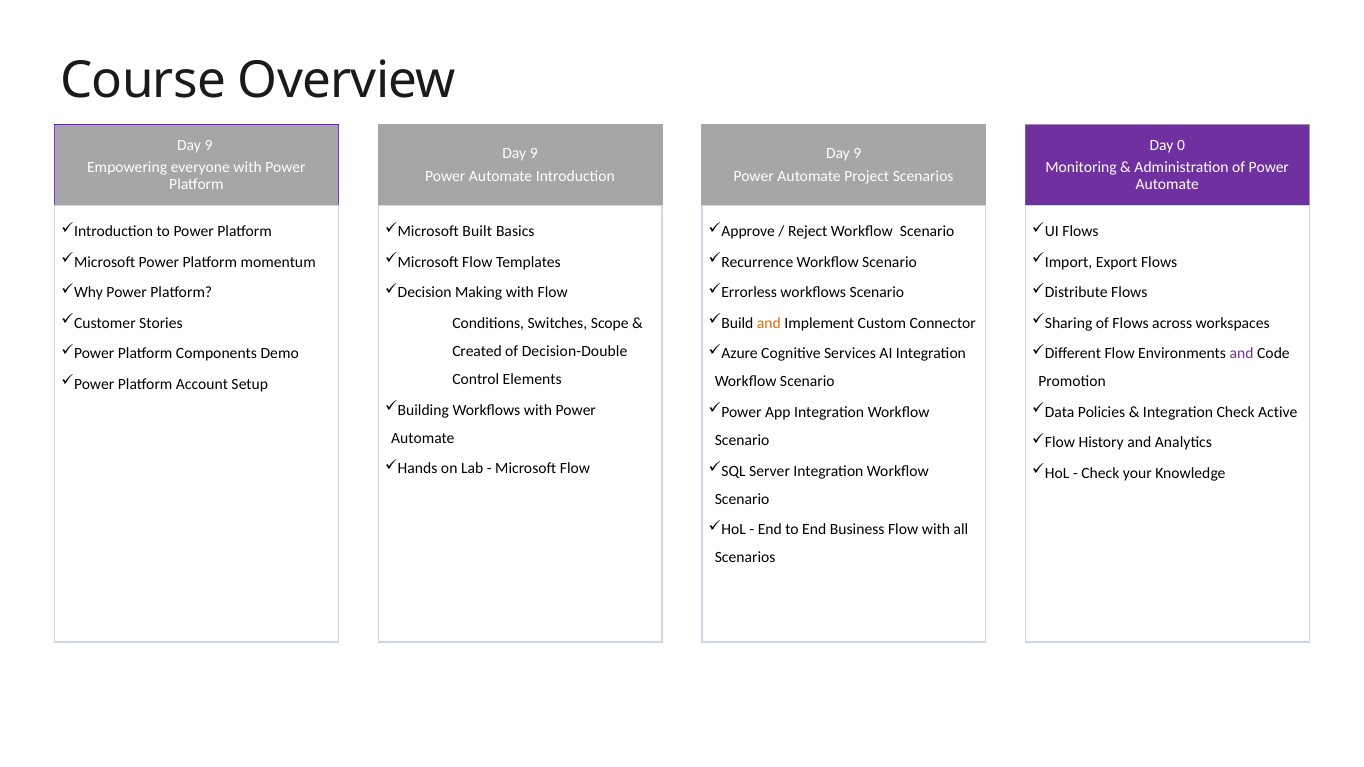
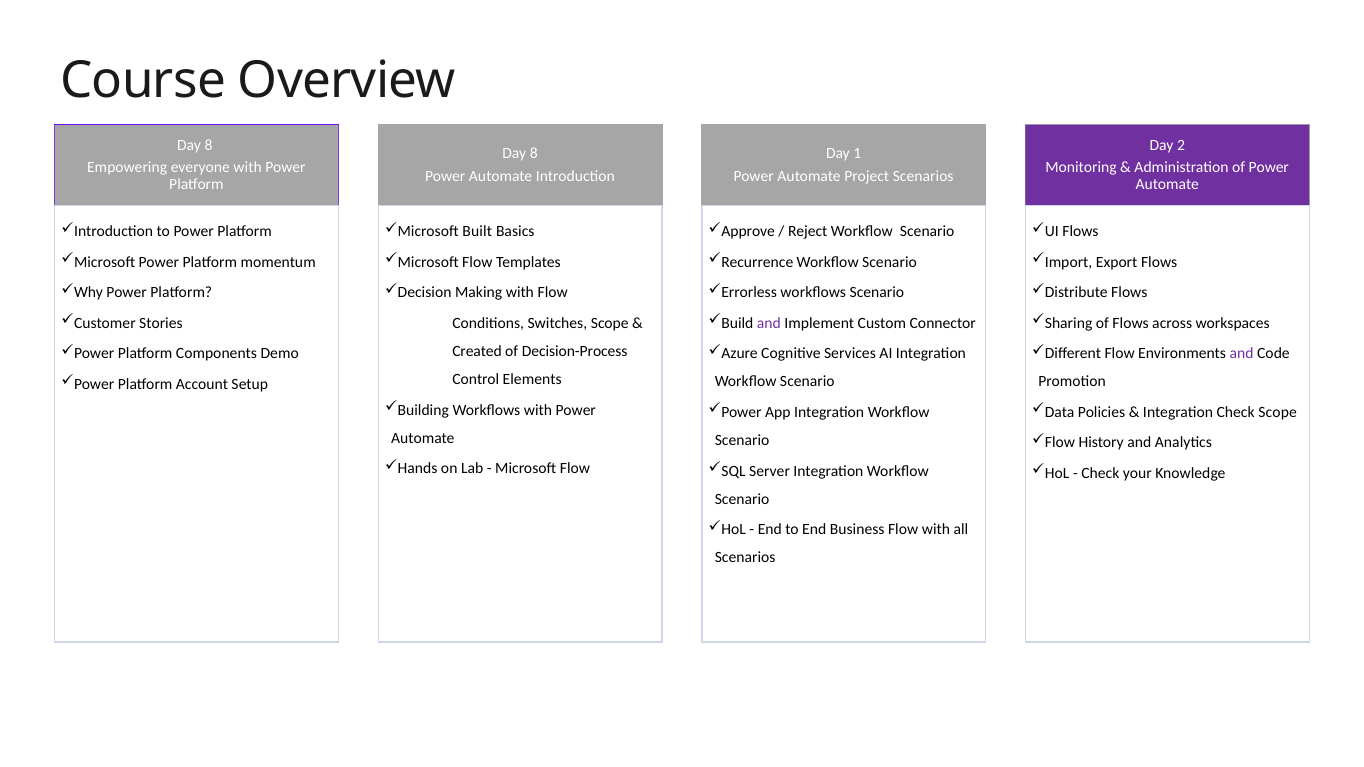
9 at (208, 145): 9 -> 8
0: 0 -> 2
9 at (534, 154): 9 -> 8
9 at (857, 154): 9 -> 1
and at (769, 323) colour: orange -> purple
Decision-Double: Decision-Double -> Decision-Process
Check Active: Active -> Scope
